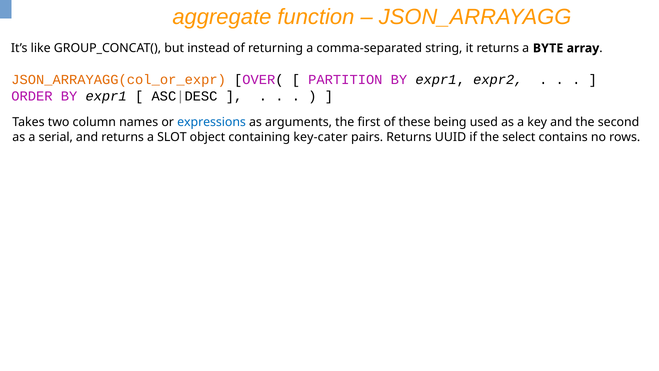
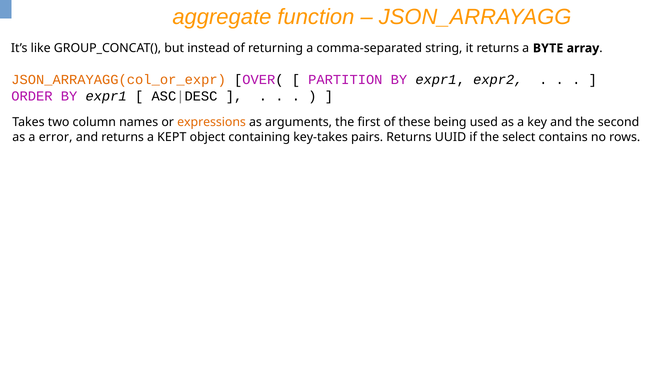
expressions colour: blue -> orange
serial: serial -> error
SLOT: SLOT -> KEPT
key-cater: key-cater -> key-takes
